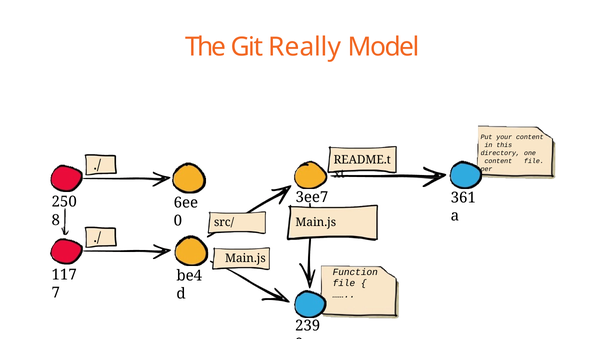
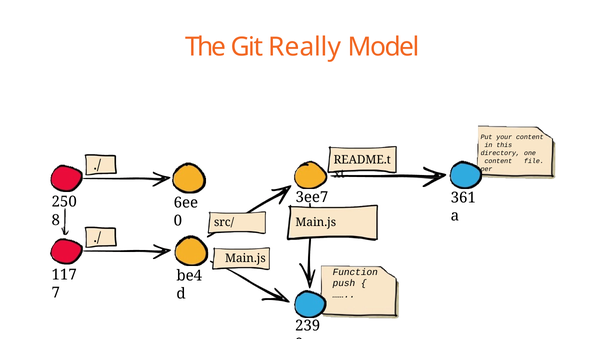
file at (344, 283): file -> push
